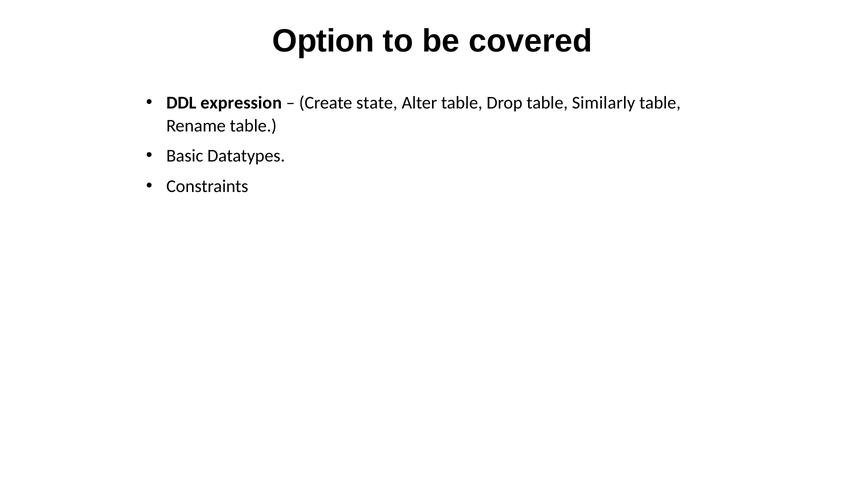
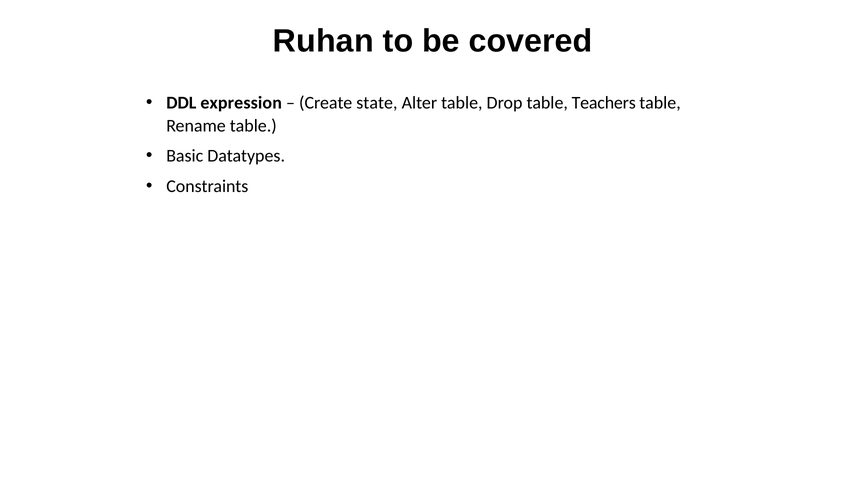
Option: Option -> Ruhan
Similarly: Similarly -> Teachers
